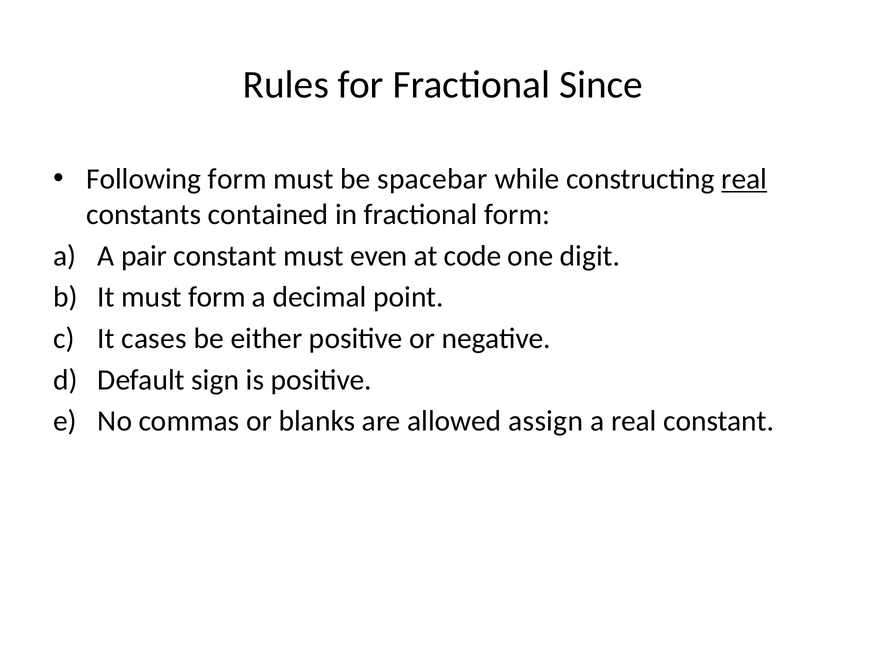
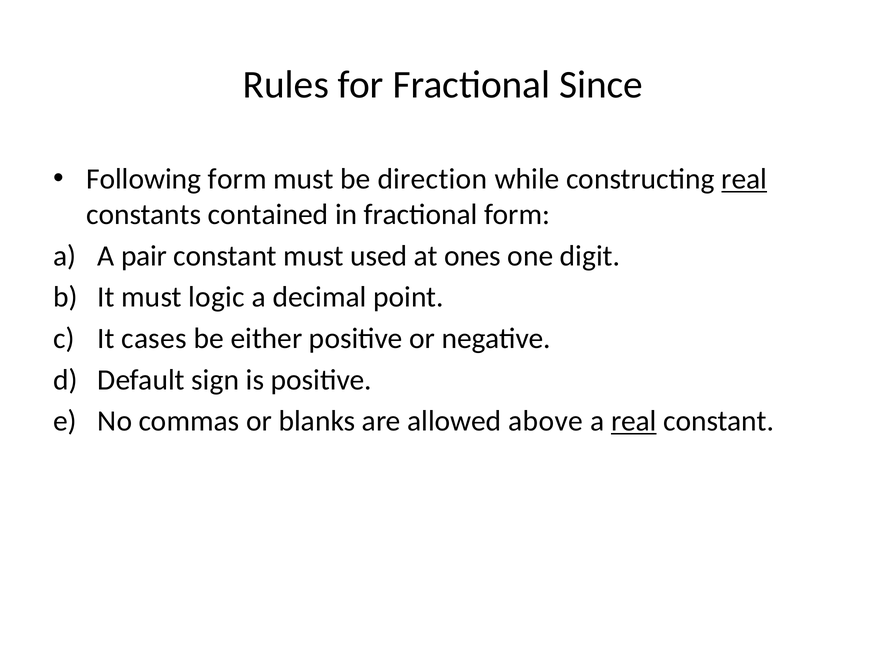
spacebar: spacebar -> direction
even: even -> used
code: code -> ones
must form: form -> logic
assign: assign -> above
real at (634, 421) underline: none -> present
